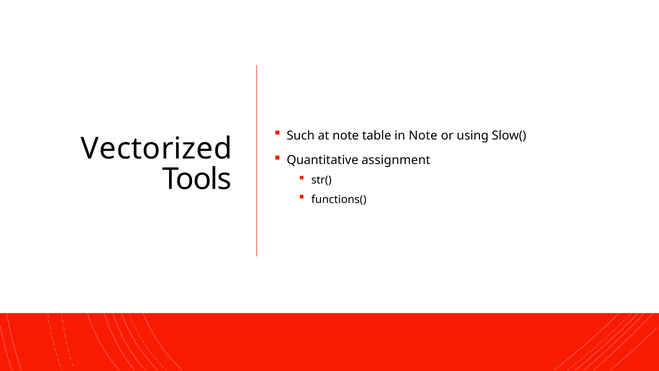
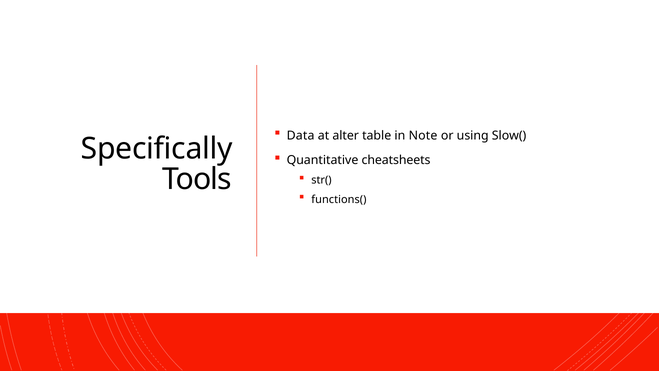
Such: Such -> Data
at note: note -> alter
Vectorized: Vectorized -> Specifically
assignment: assignment -> cheatsheets
